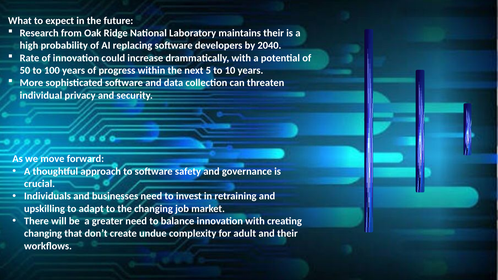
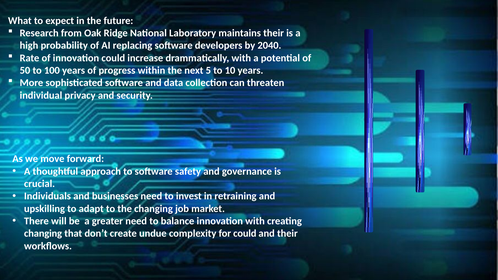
for adult: adult -> could
